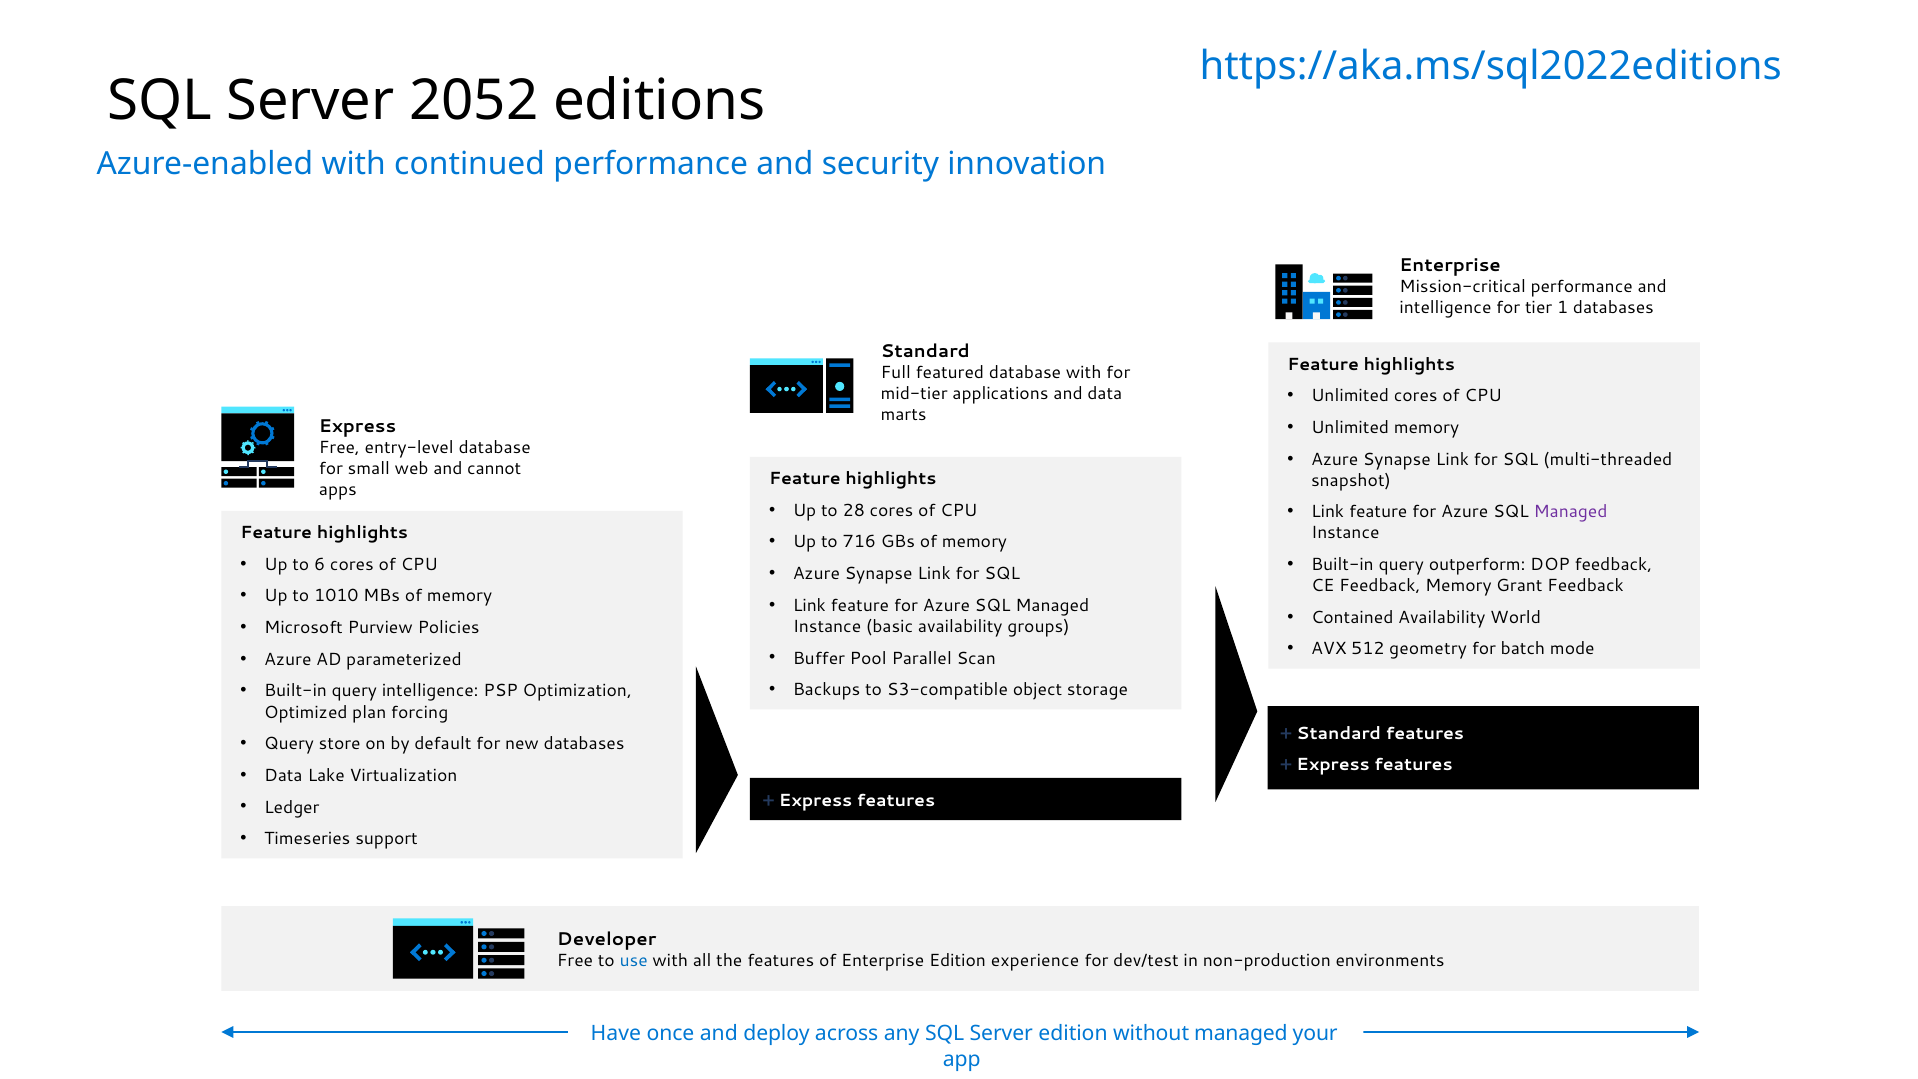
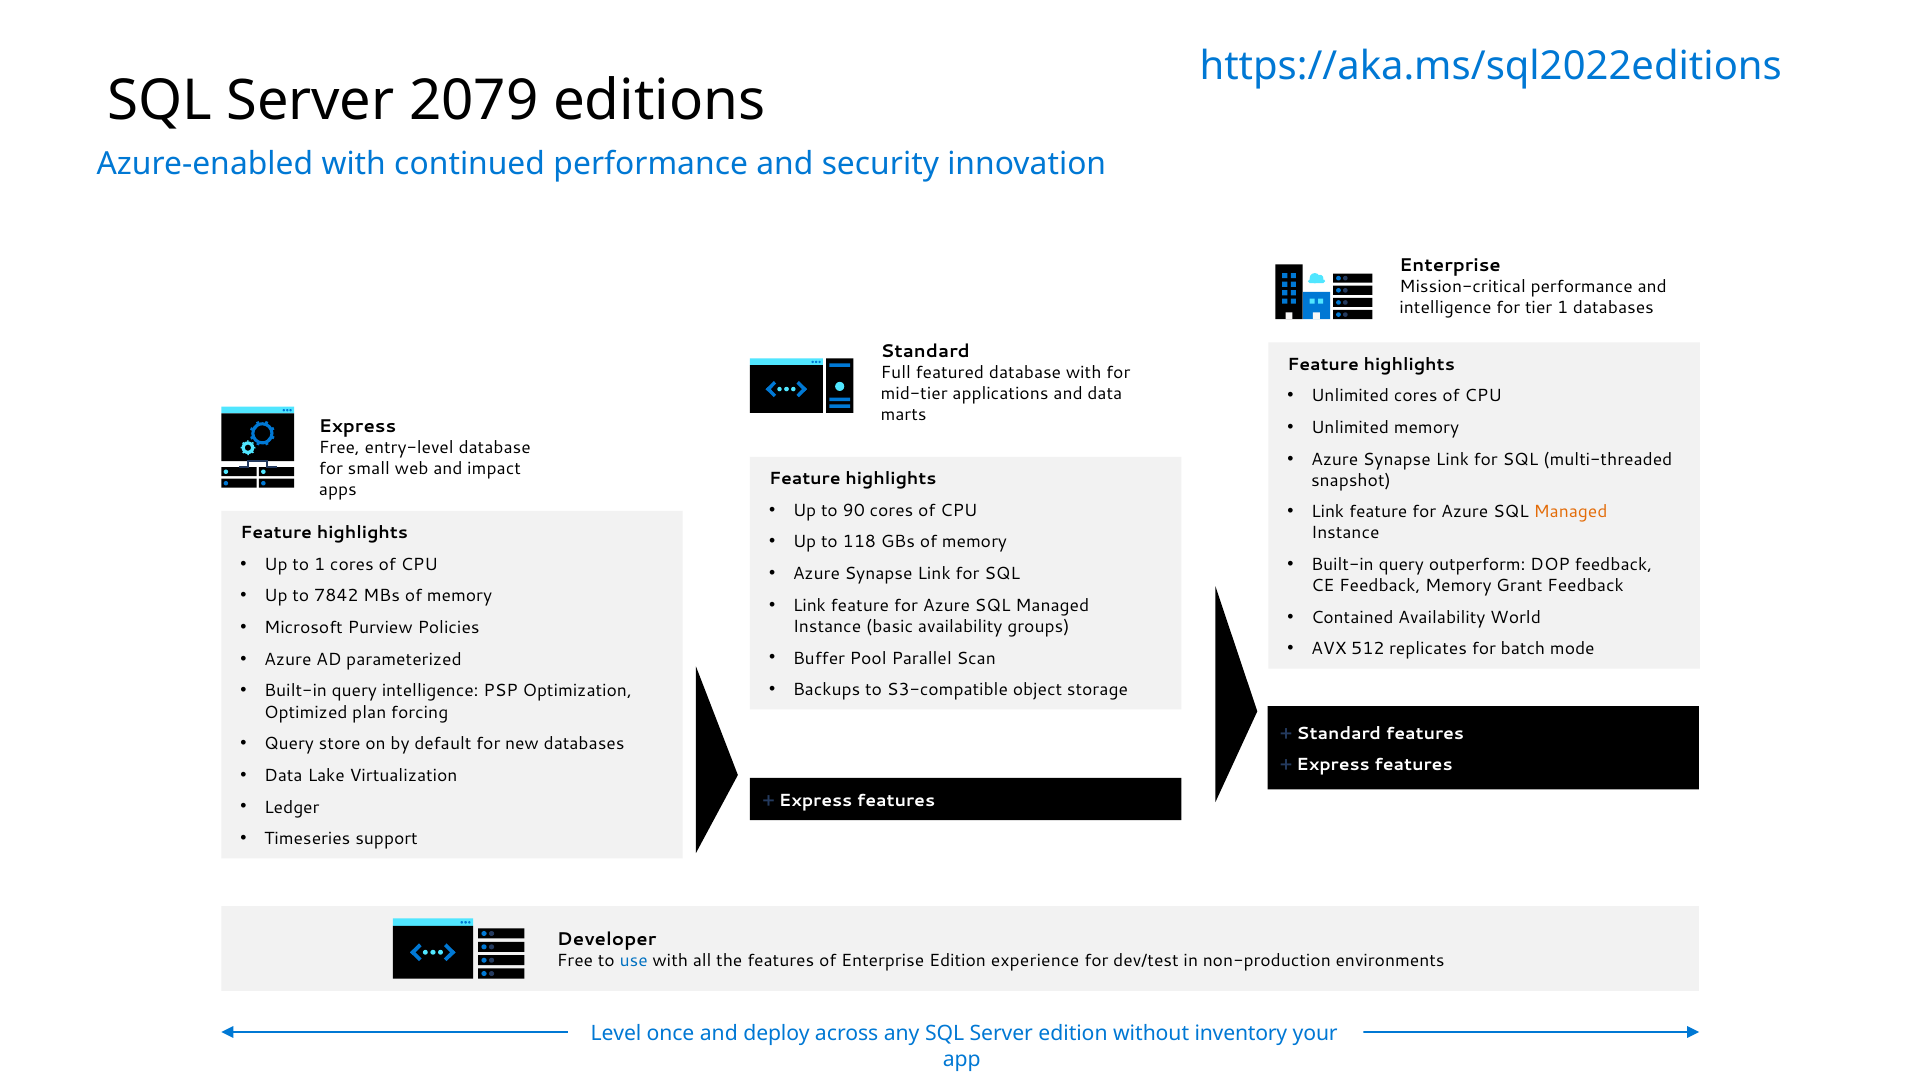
2052: 2052 -> 2079
cannot: cannot -> impact
28: 28 -> 90
Managed at (1571, 512) colour: purple -> orange
716: 716 -> 118
to 6: 6 -> 1
1010: 1010 -> 7842
geometry: geometry -> replicates
Have: Have -> Level
without managed: managed -> inventory
